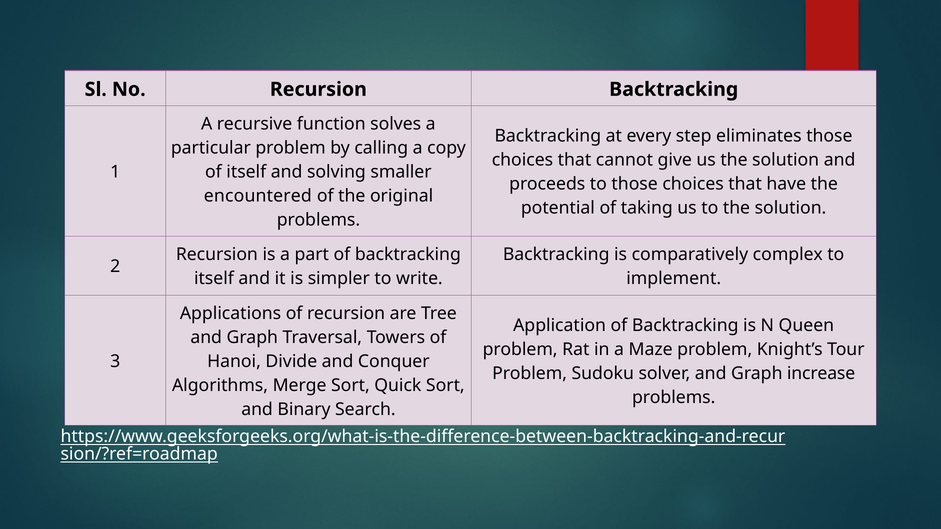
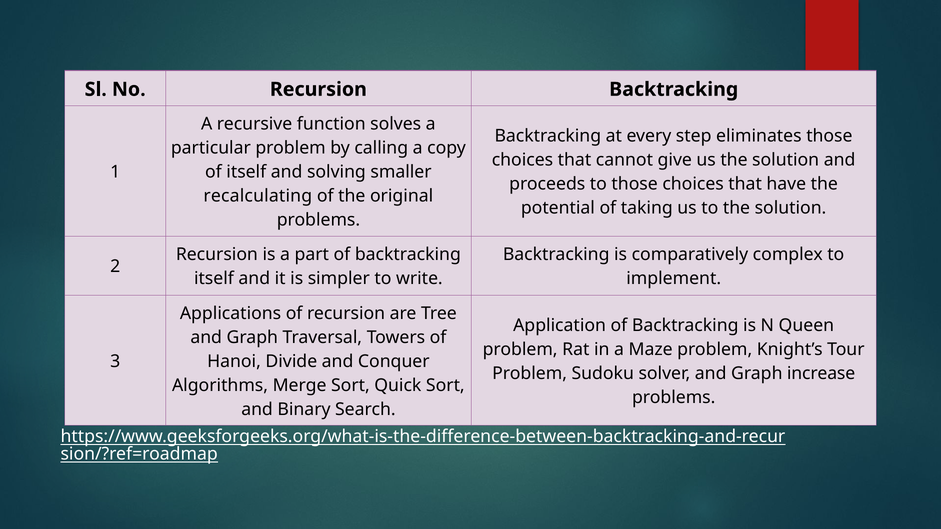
encountered: encountered -> recalculating
